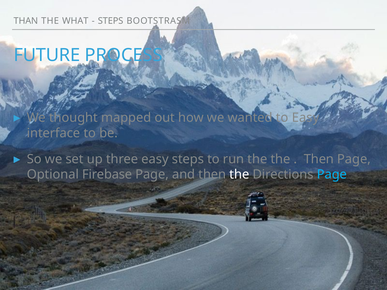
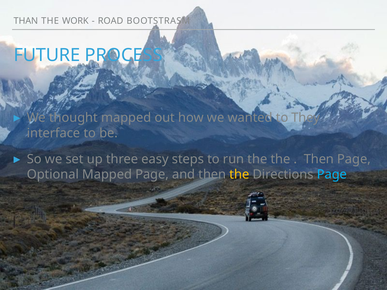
WHAT: WHAT -> WORK
STEPS at (111, 21): STEPS -> ROAD
to Easy: Easy -> They
Optional Firebase: Firebase -> Mapped
the at (239, 175) colour: white -> yellow
